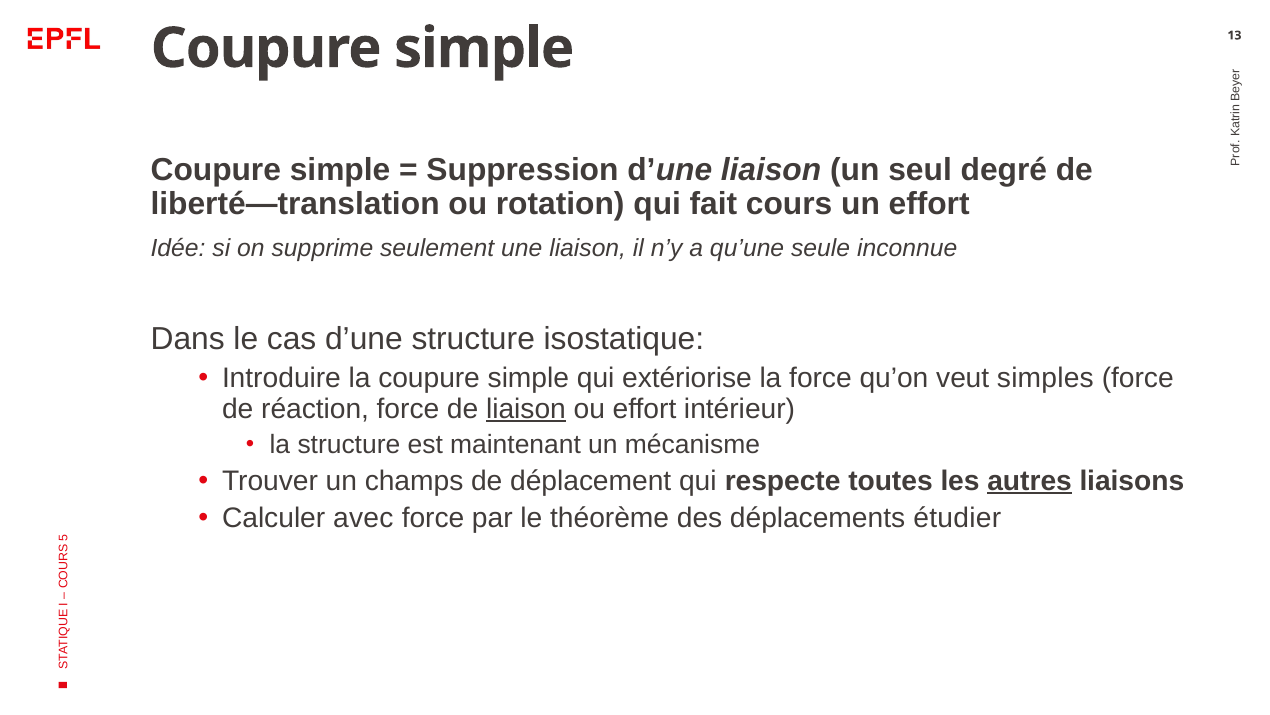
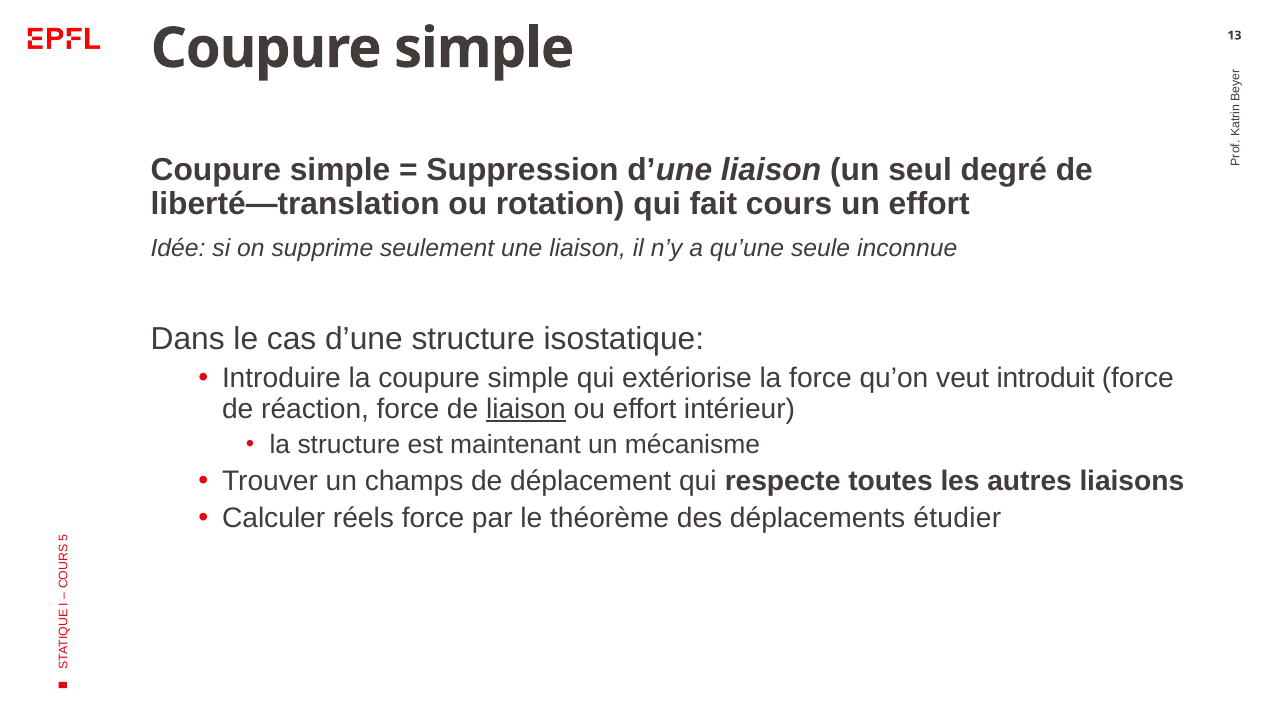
simples: simples -> introduit
autres underline: present -> none
avec: avec -> réels
